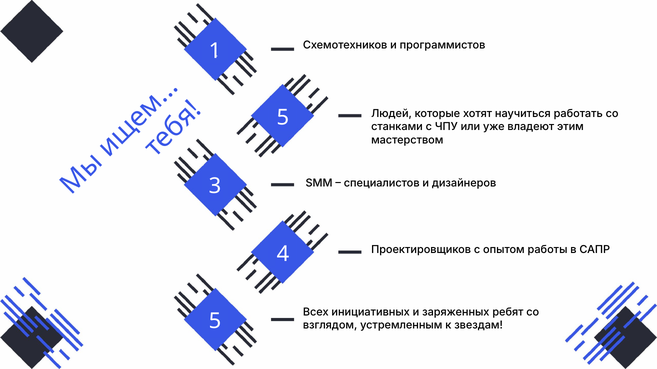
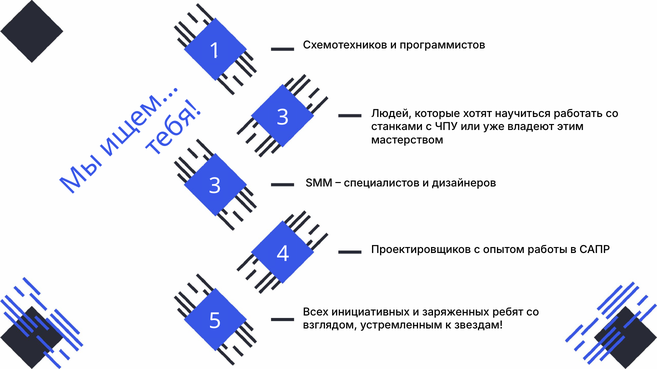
5 at (283, 118): 5 -> 3
